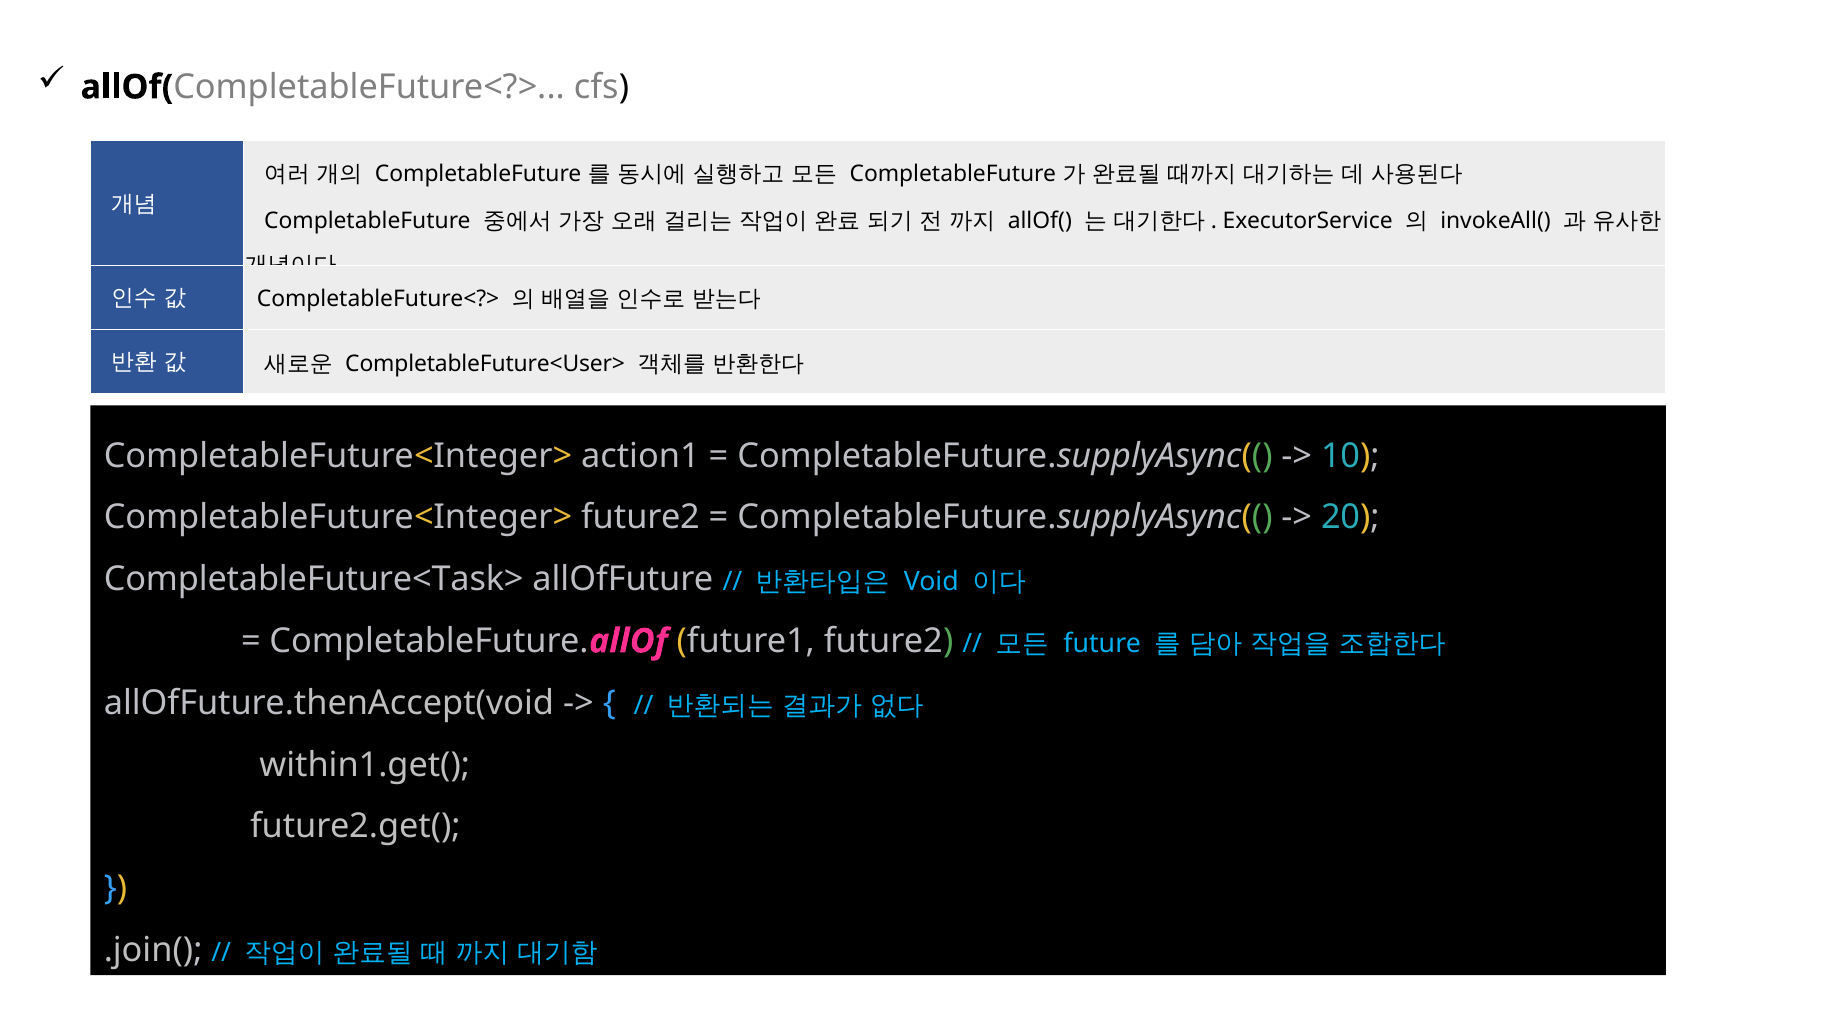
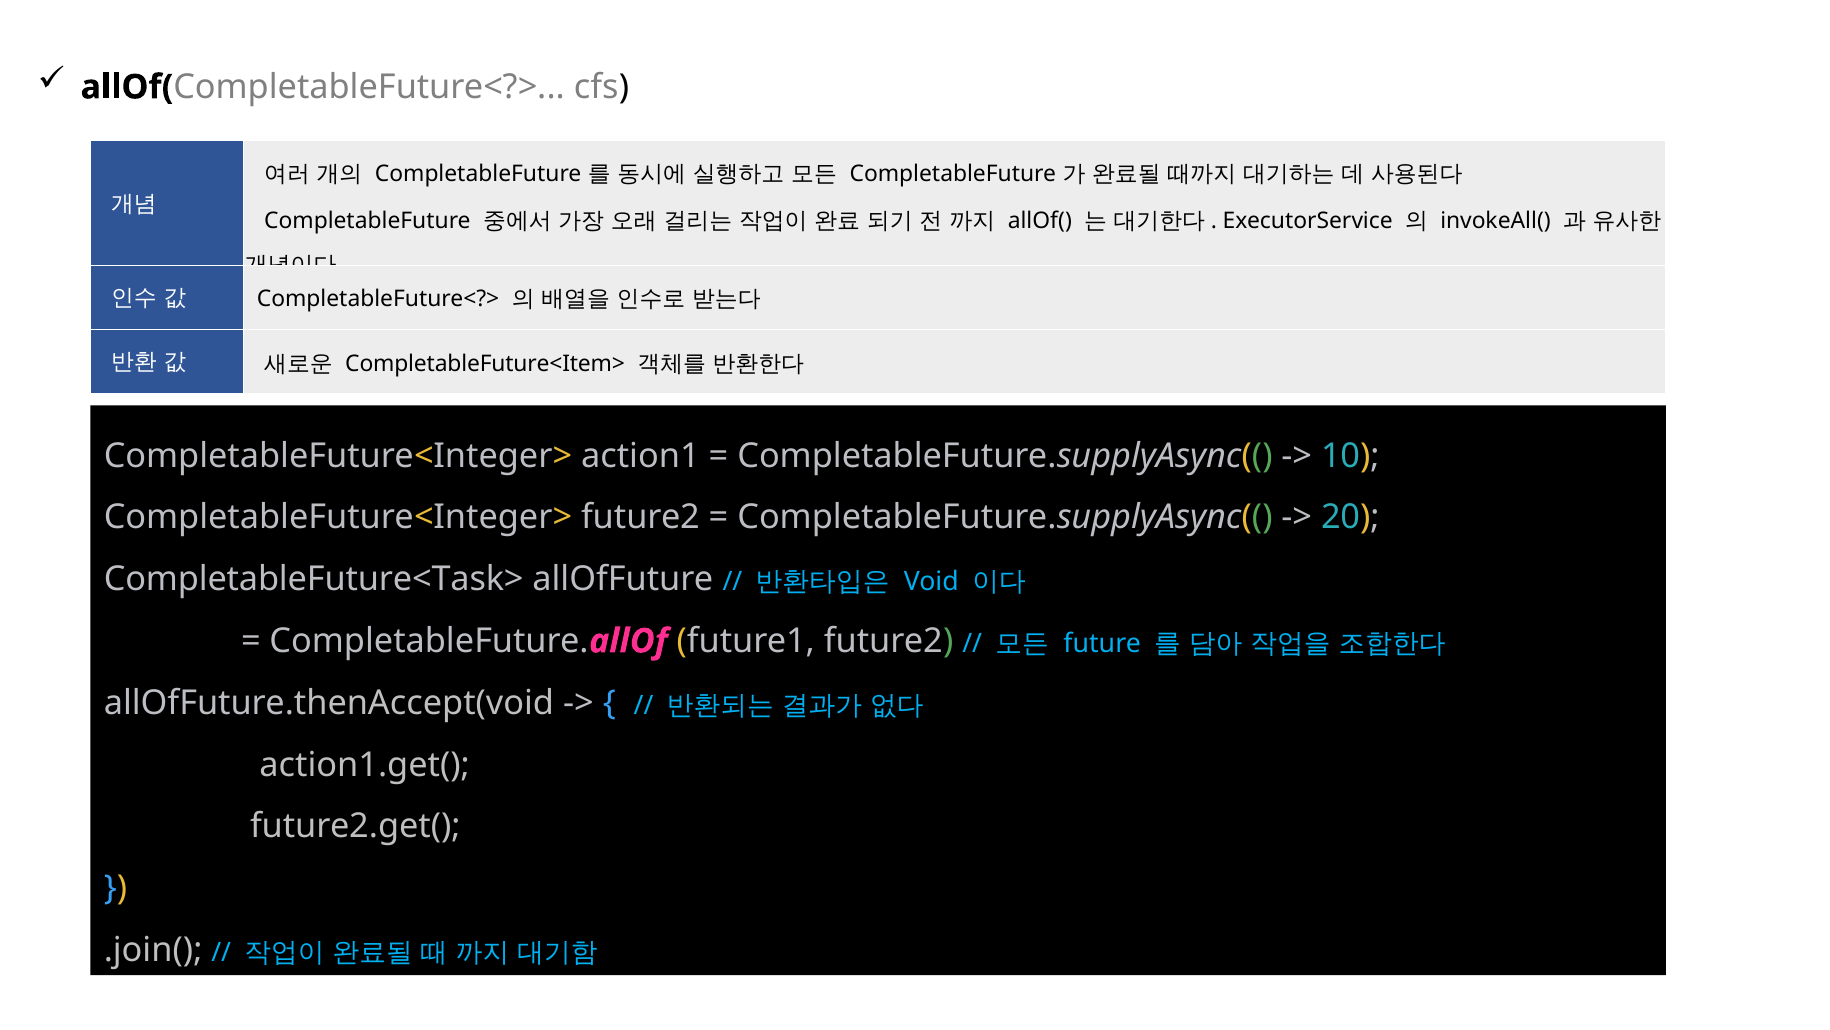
CompletableFuture<User>: CompletableFuture<User> -> CompletableFuture<Item>
within1.get(: within1.get( -> action1.get(
